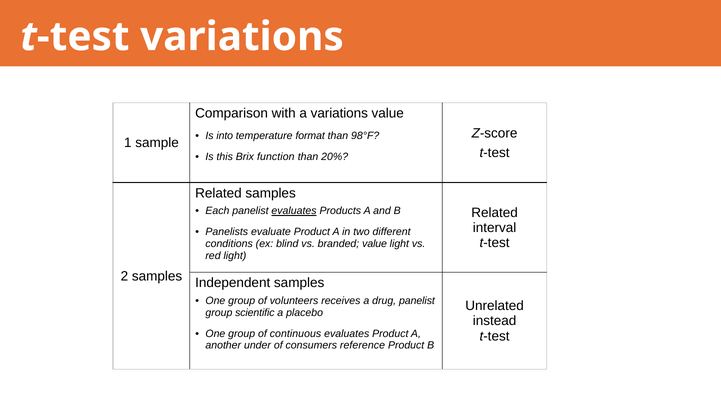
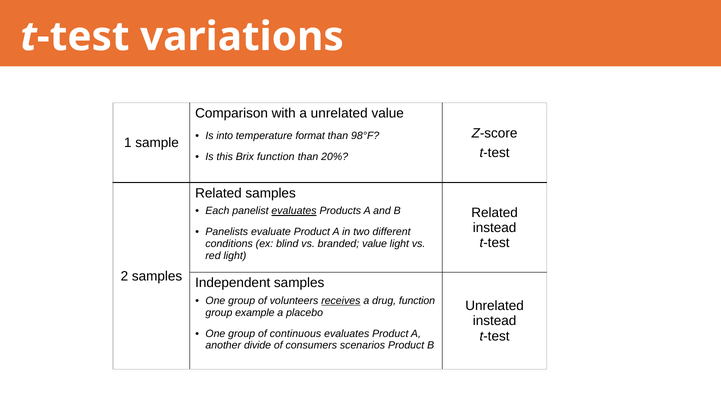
a variations: variations -> unrelated
interval at (495, 227): interval -> instead
receives underline: none -> present
drug panelist: panelist -> function
scientific: scientific -> example
under: under -> divide
reference: reference -> scenarios
